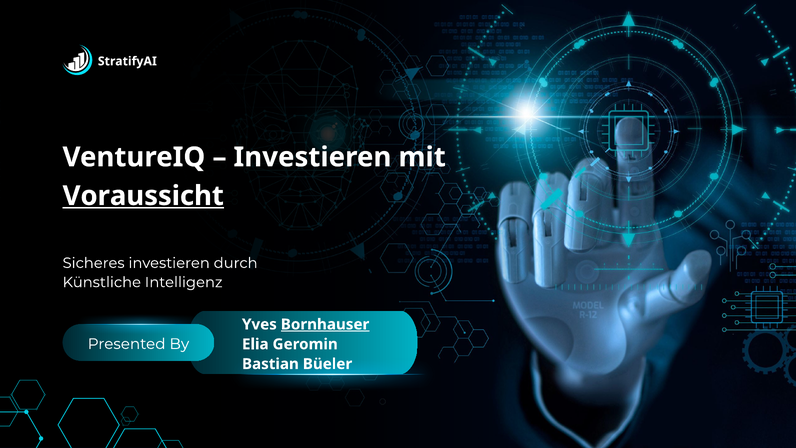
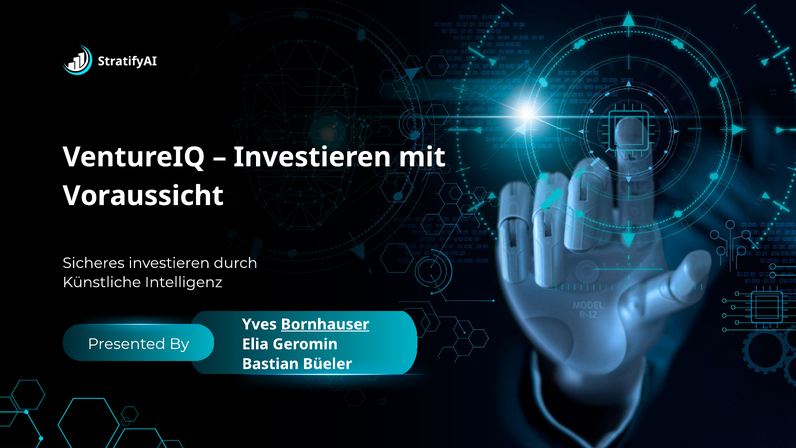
Voraussicht underline: present -> none
